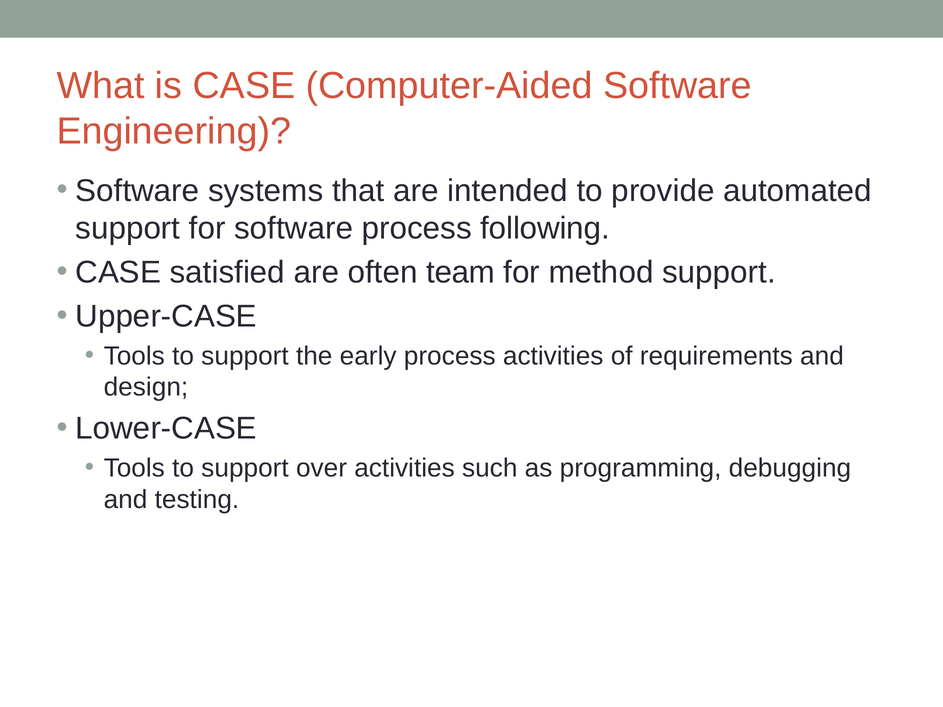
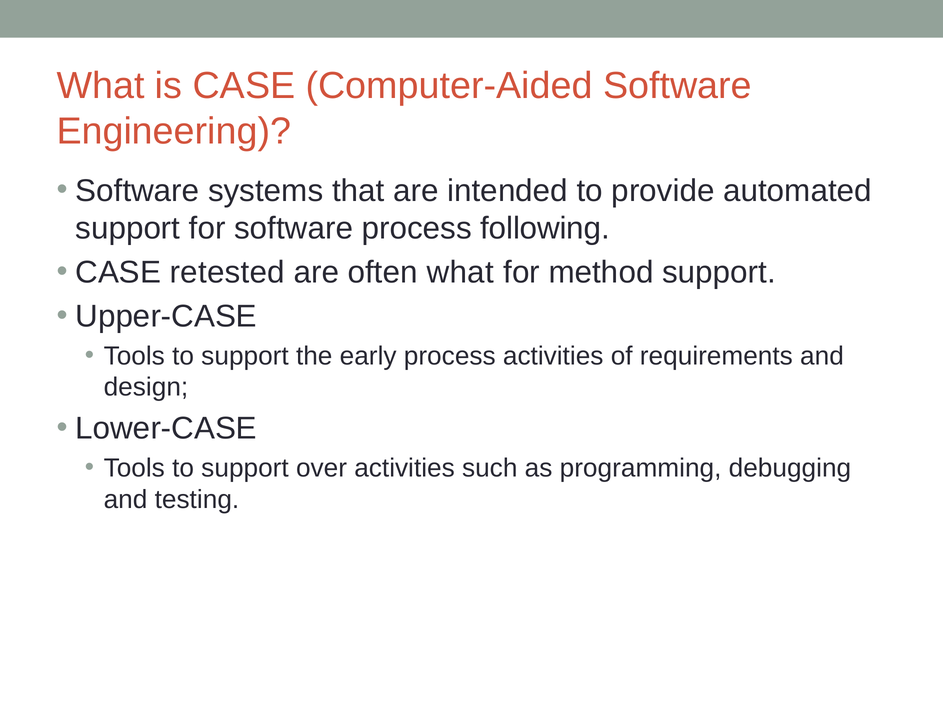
satisfied: satisfied -> retested
often team: team -> what
